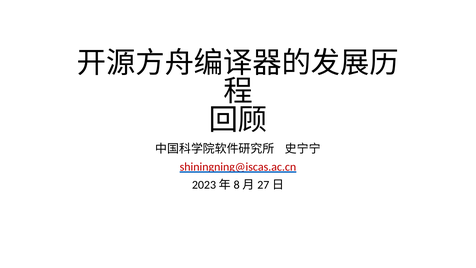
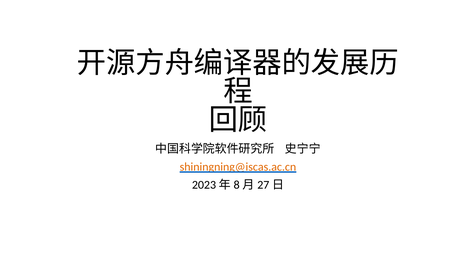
shiningning@iscas.ac.cn colour: red -> orange
